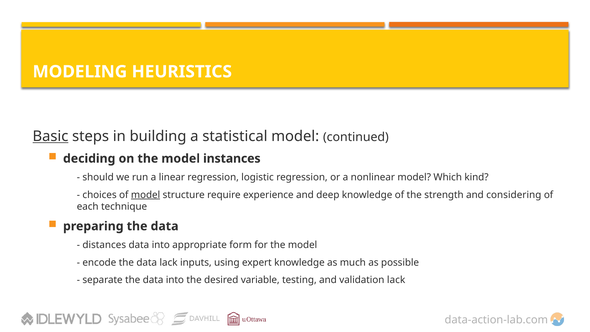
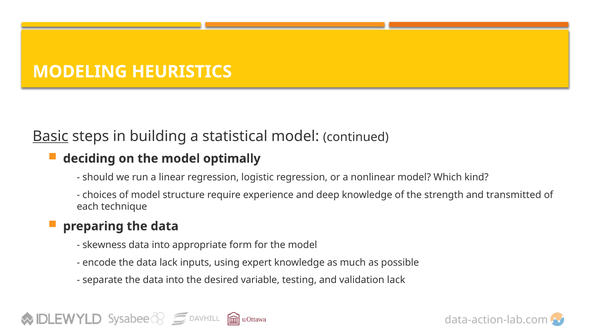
instances: instances -> optimally
model at (146, 195) underline: present -> none
considering: considering -> transmitted
distances: distances -> skewness
